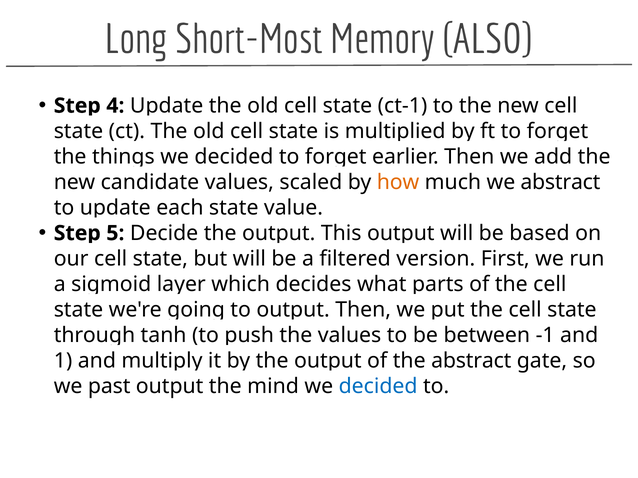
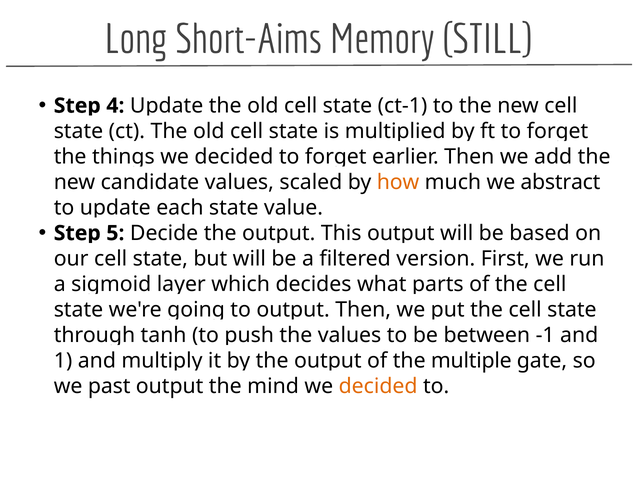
Short-Most: Short-Most -> Short-Aims
ALSO: ALSO -> STILL
abstract at (471, 361): abstract -> multiple
decided at (378, 387) colour: blue -> orange
